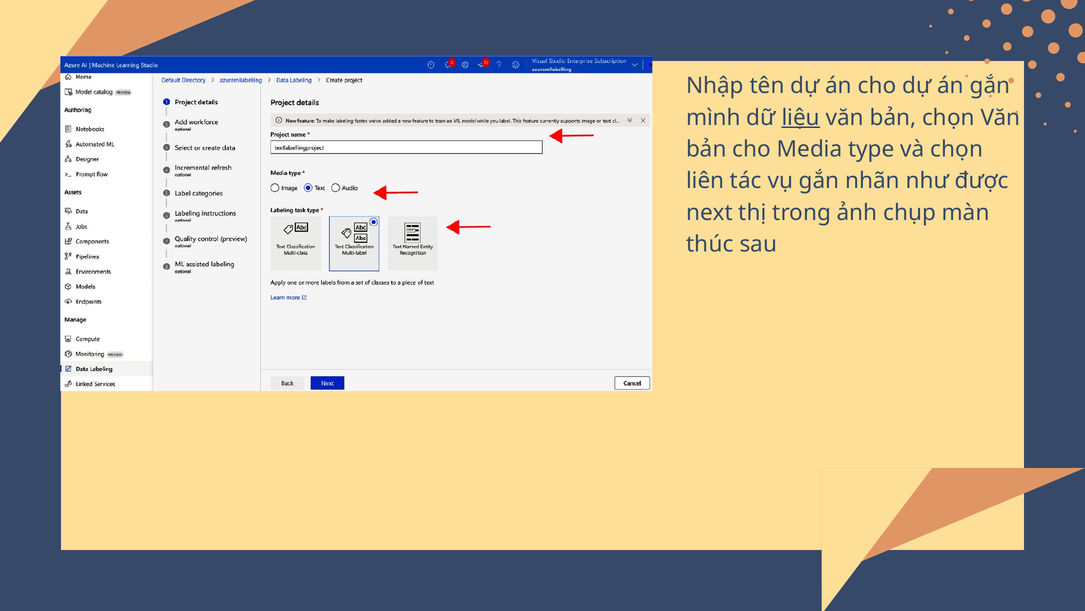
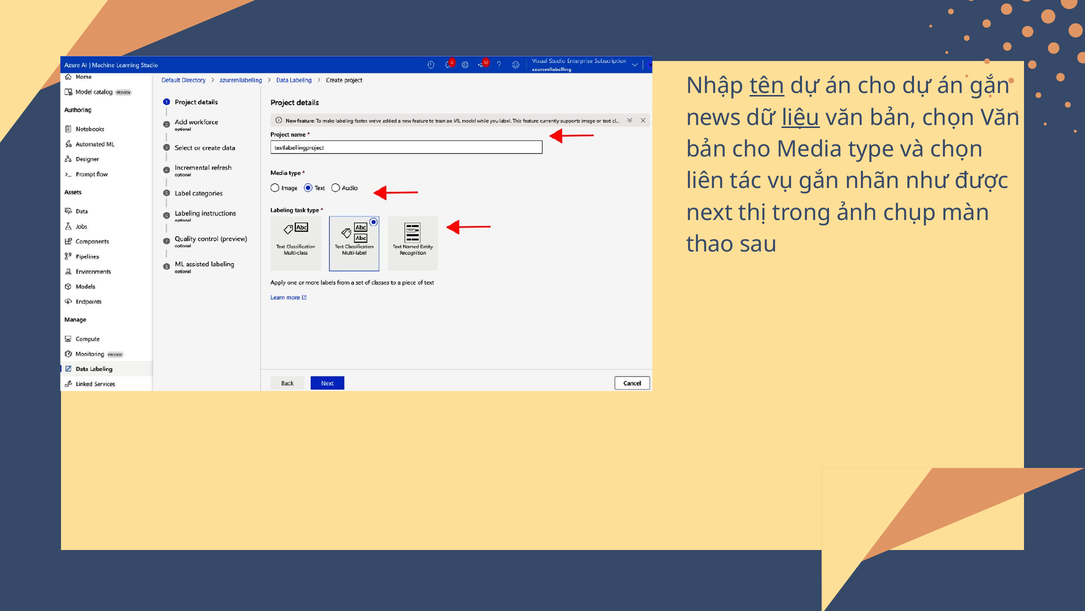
tên underline: none -> present
mình: mình -> news
thúc: thúc -> thao
